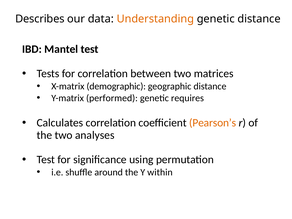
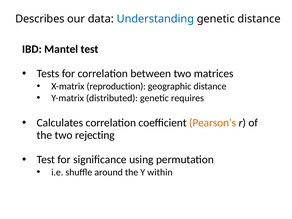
Understanding colour: orange -> blue
demographic: demographic -> reproduction
performed: performed -> distributed
analyses: analyses -> rejecting
